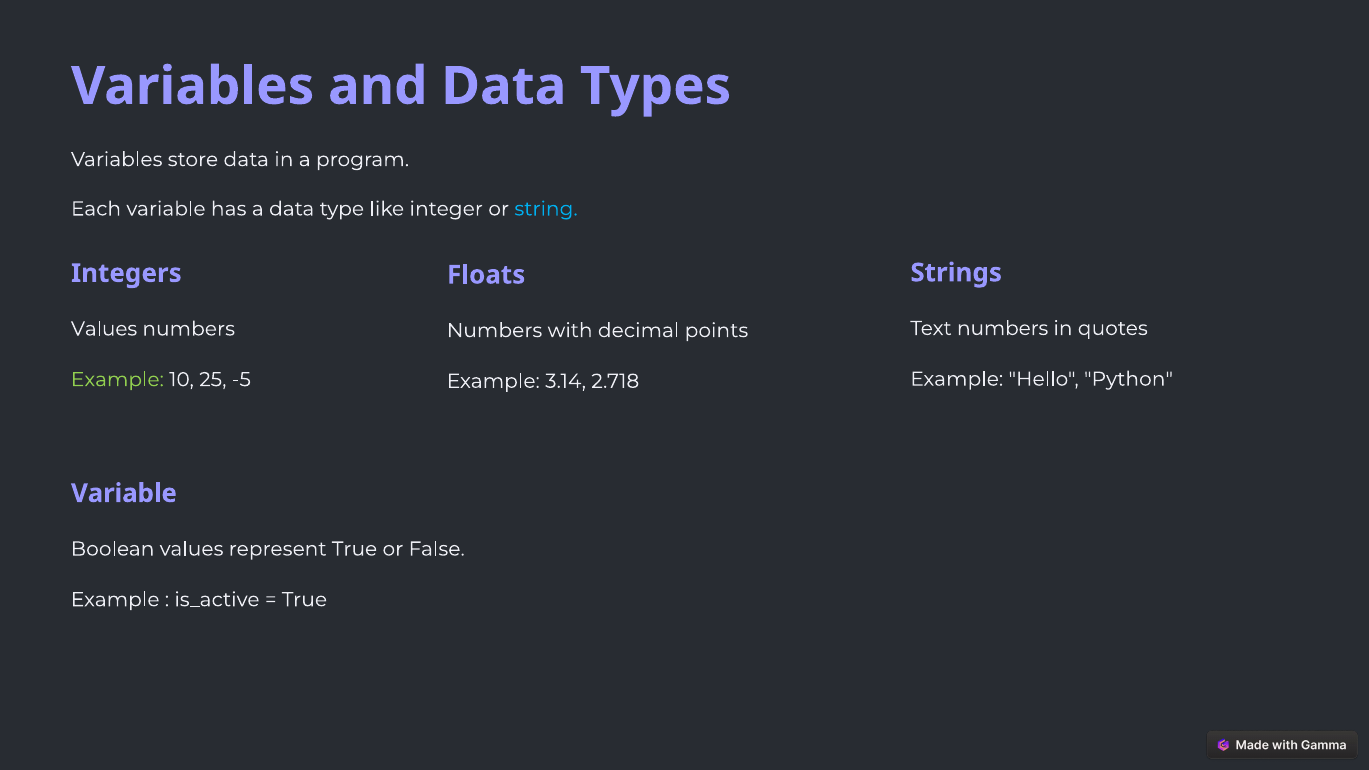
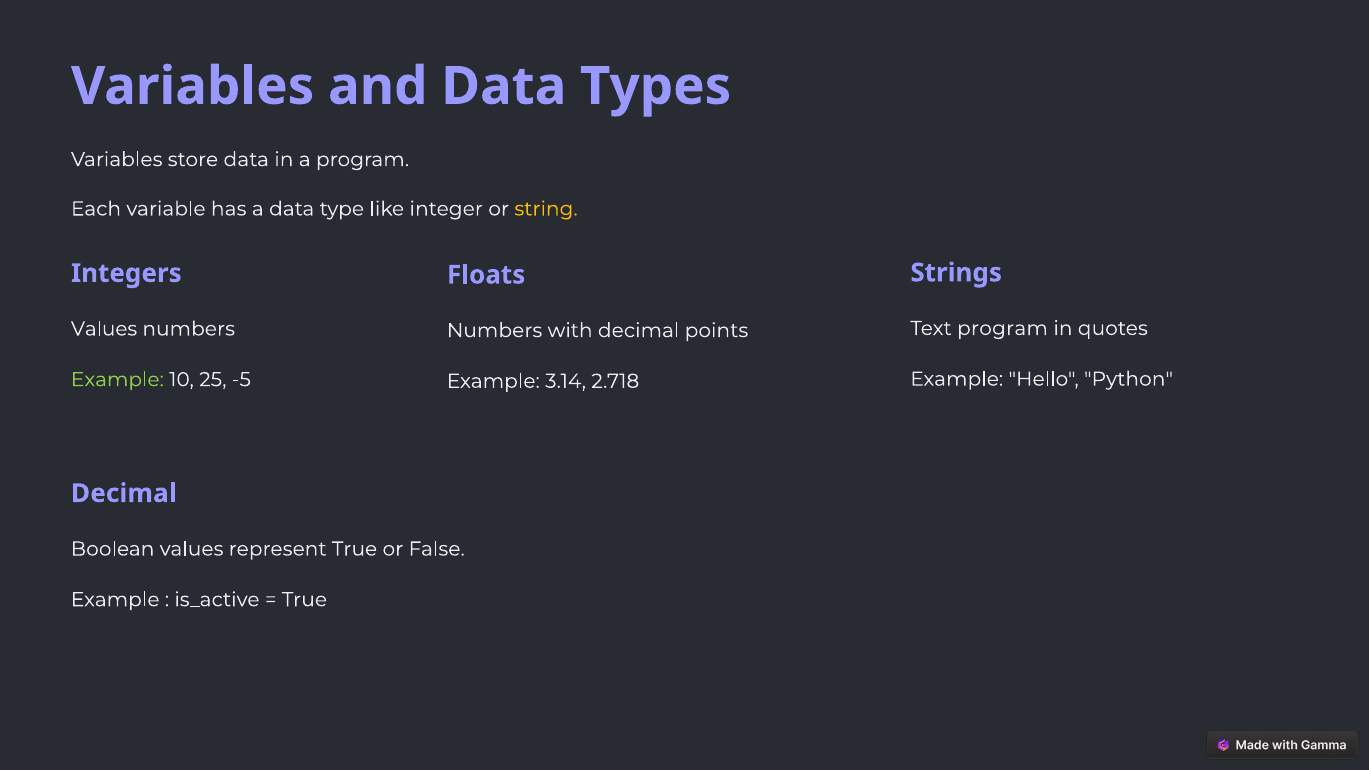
string colour: light blue -> yellow
Text numbers: numbers -> program
Variable at (124, 493): Variable -> Decimal
